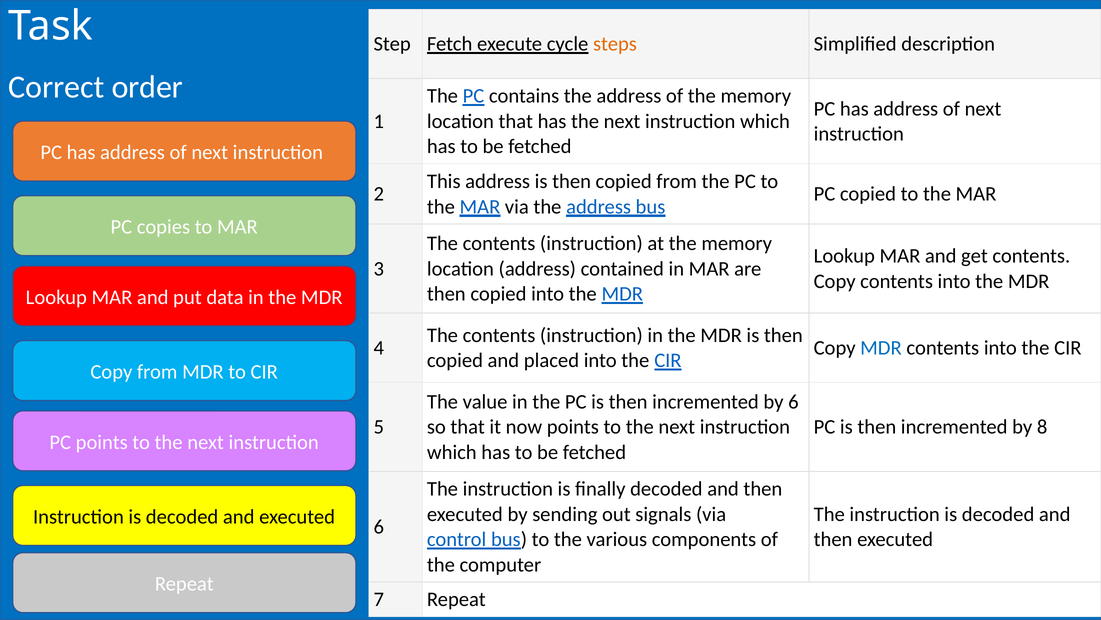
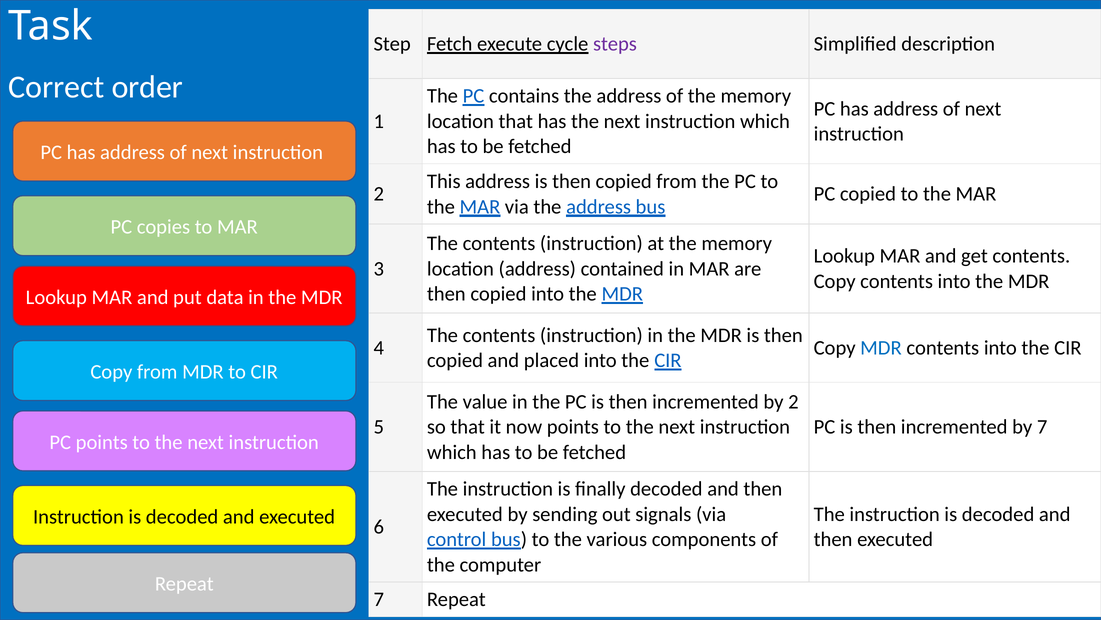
steps colour: orange -> purple
by 6: 6 -> 2
by 8: 8 -> 7
